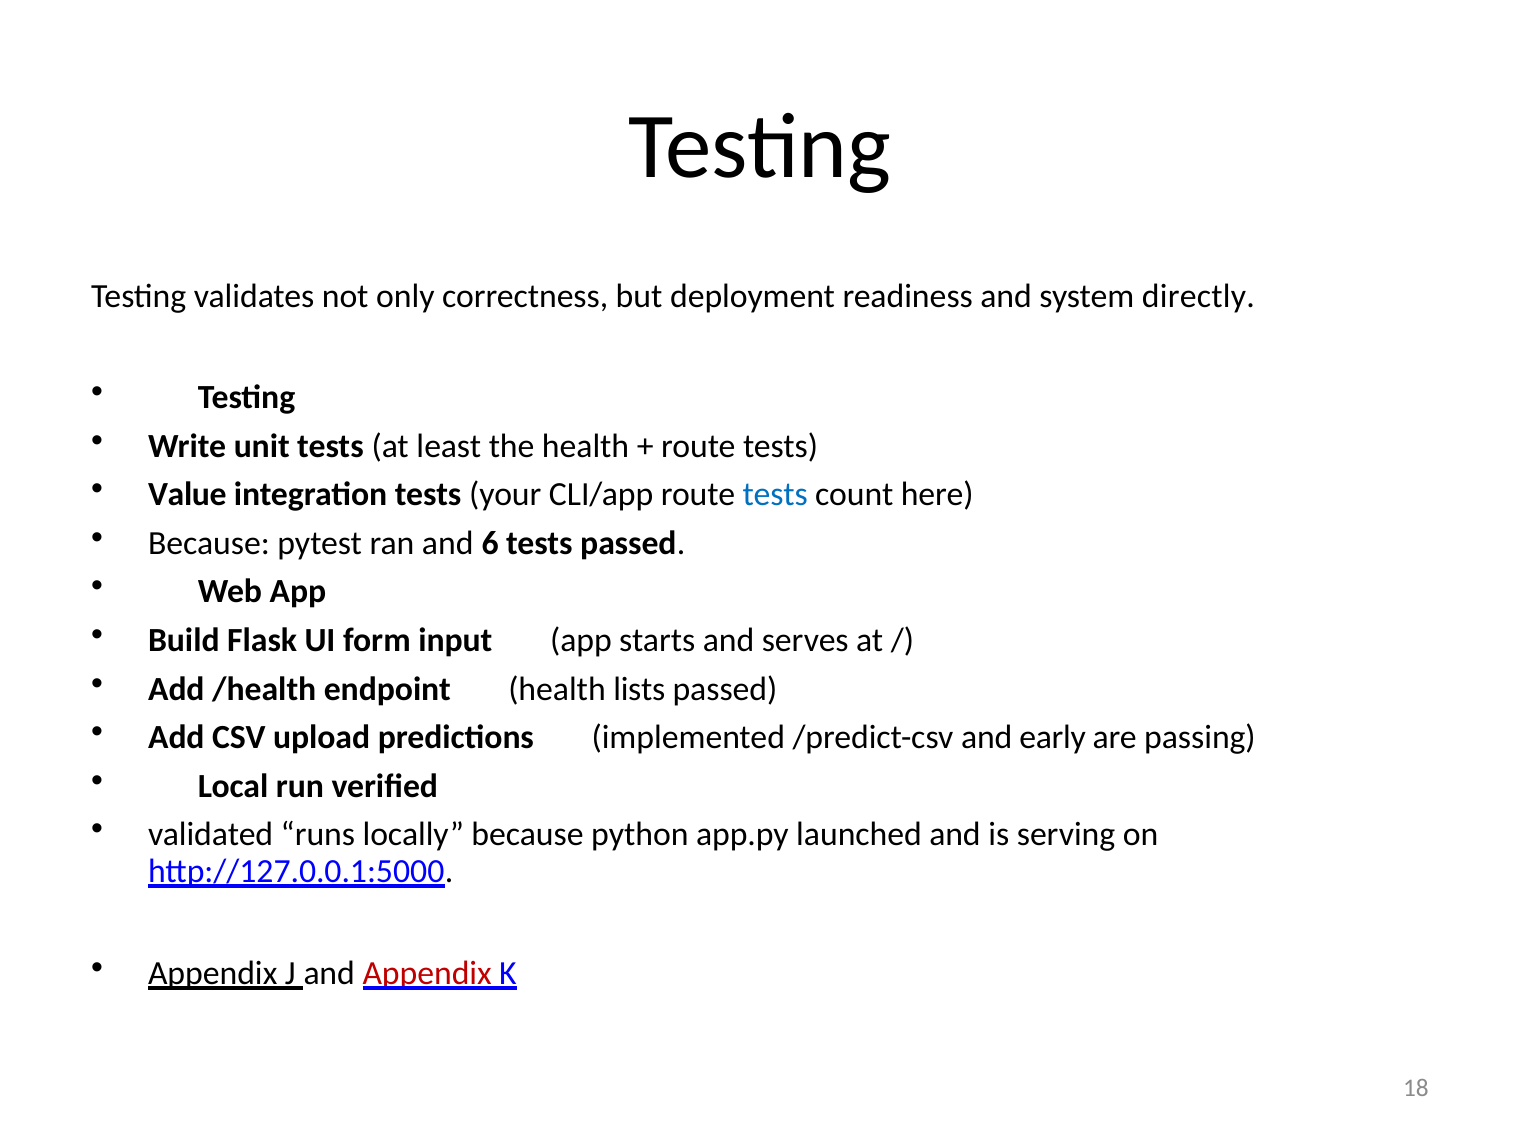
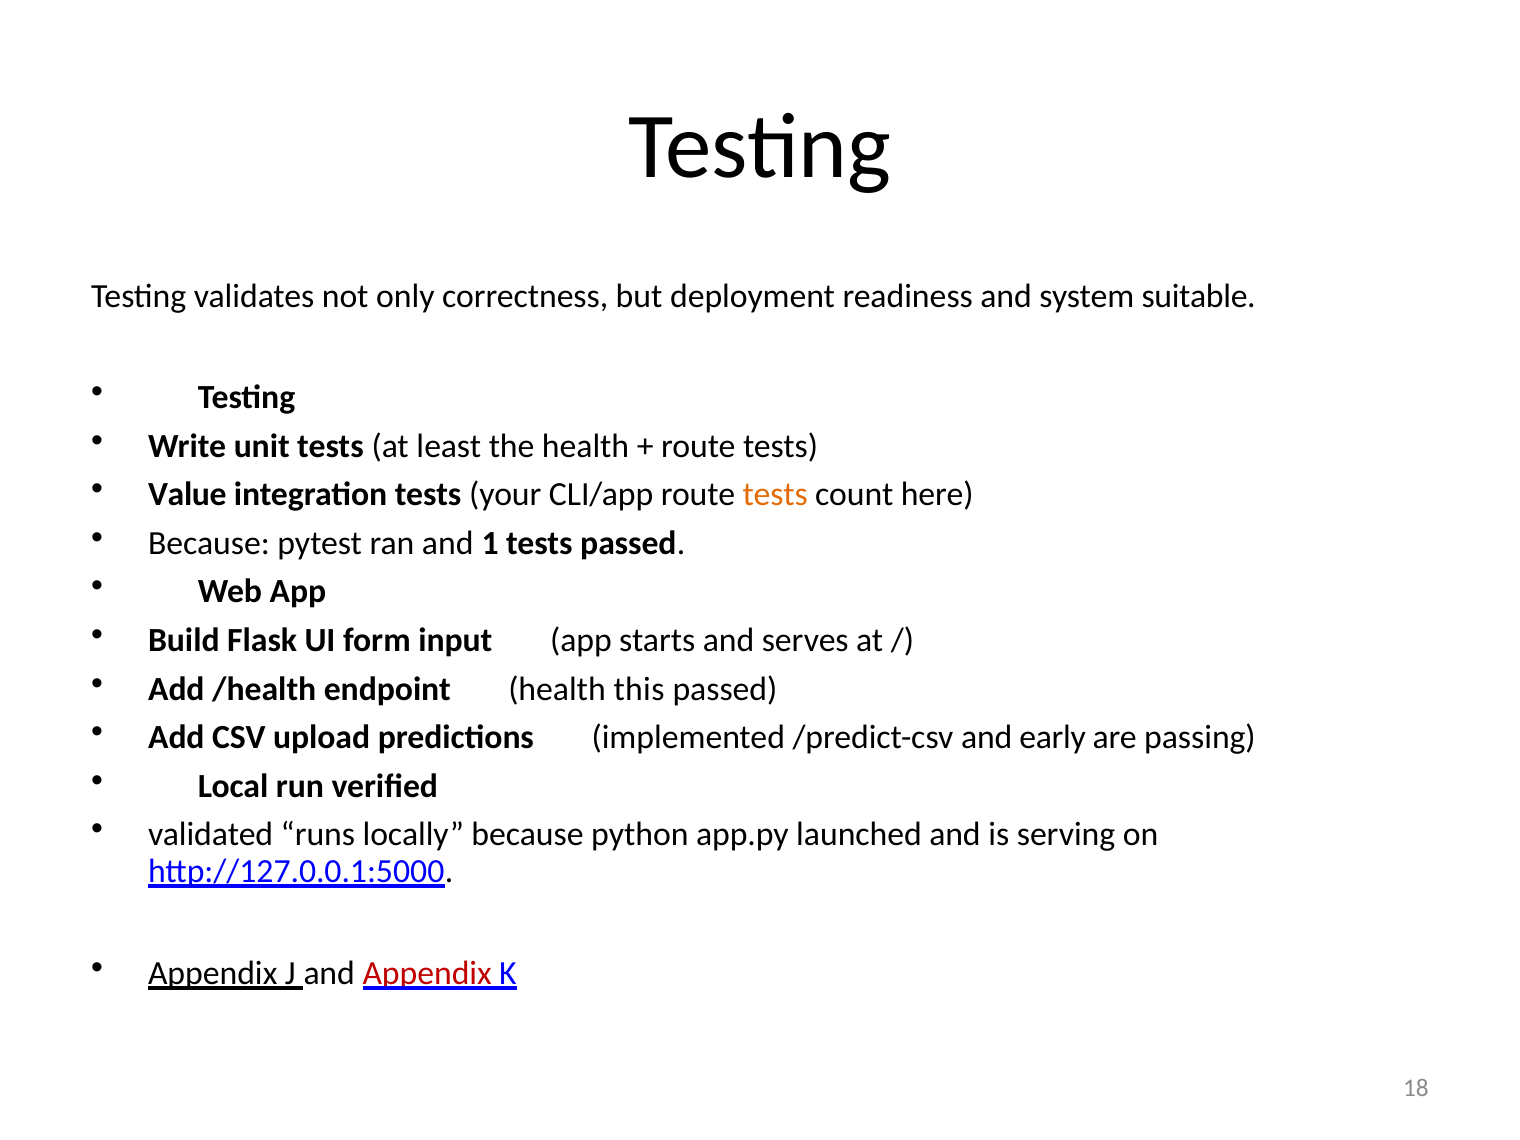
directly: directly -> suitable
tests at (775, 495) colour: blue -> orange
6: 6 -> 1
lists: lists -> this
